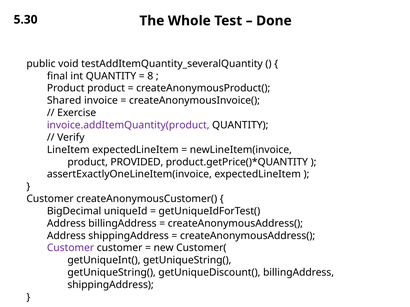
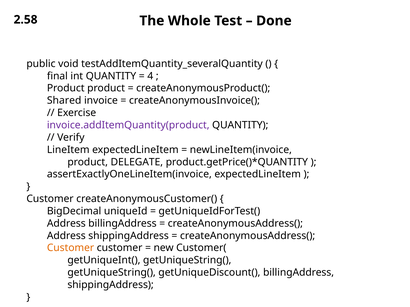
5.30: 5.30 -> 2.58
8: 8 -> 4
PROVIDED: PROVIDED -> DELEGATE
Customer at (71, 248) colour: purple -> orange
